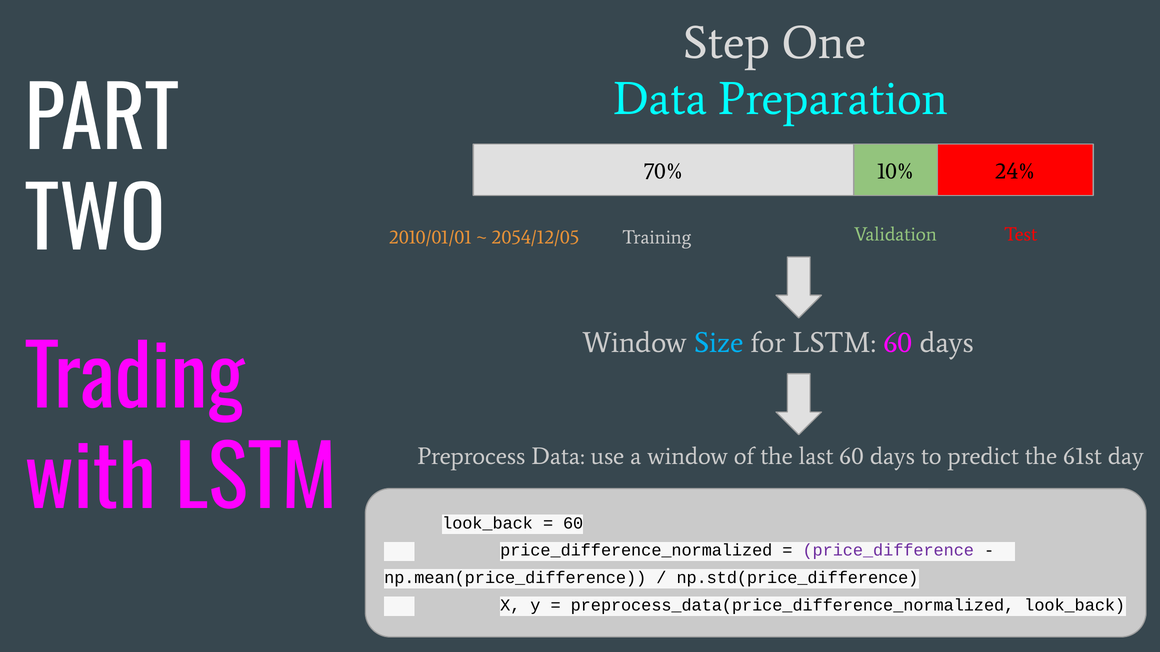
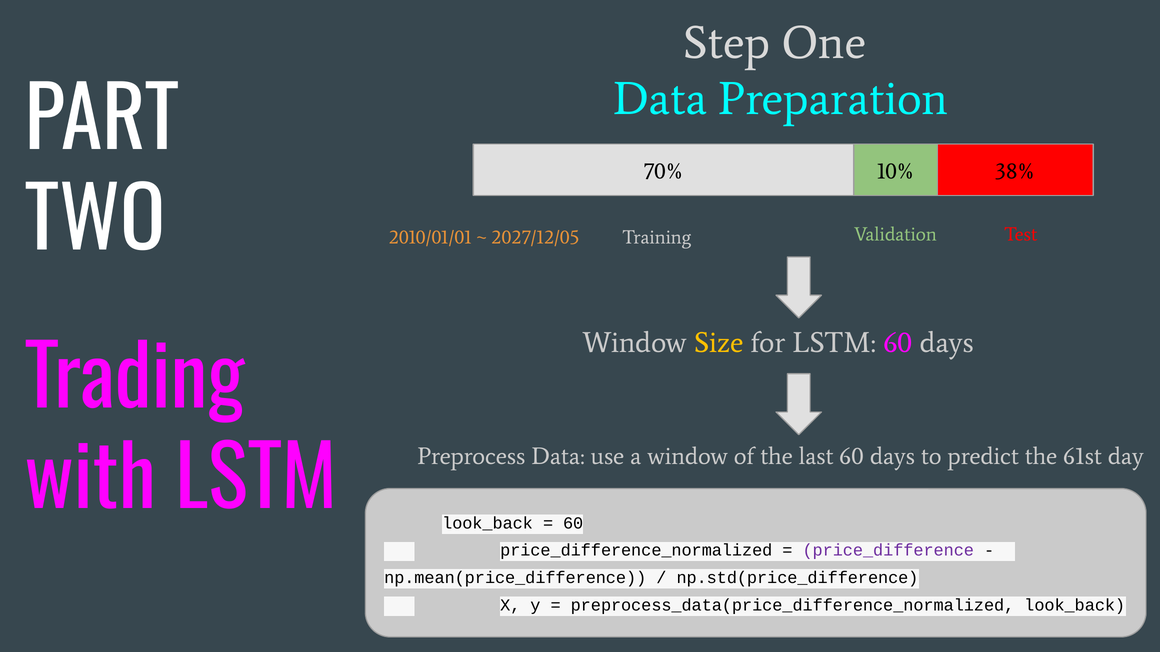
24%: 24% -> 38%
2054/12/05: 2054/12/05 -> 2027/12/05
Size colour: light blue -> yellow
